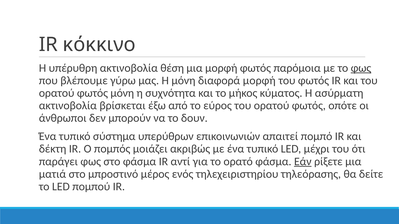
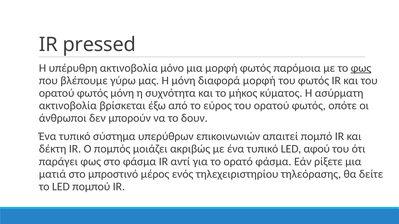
κόκκινο: κόκκινο -> pressed
θέση: θέση -> μόνο
μέχρι: μέχρι -> αφού
Εάν underline: present -> none
